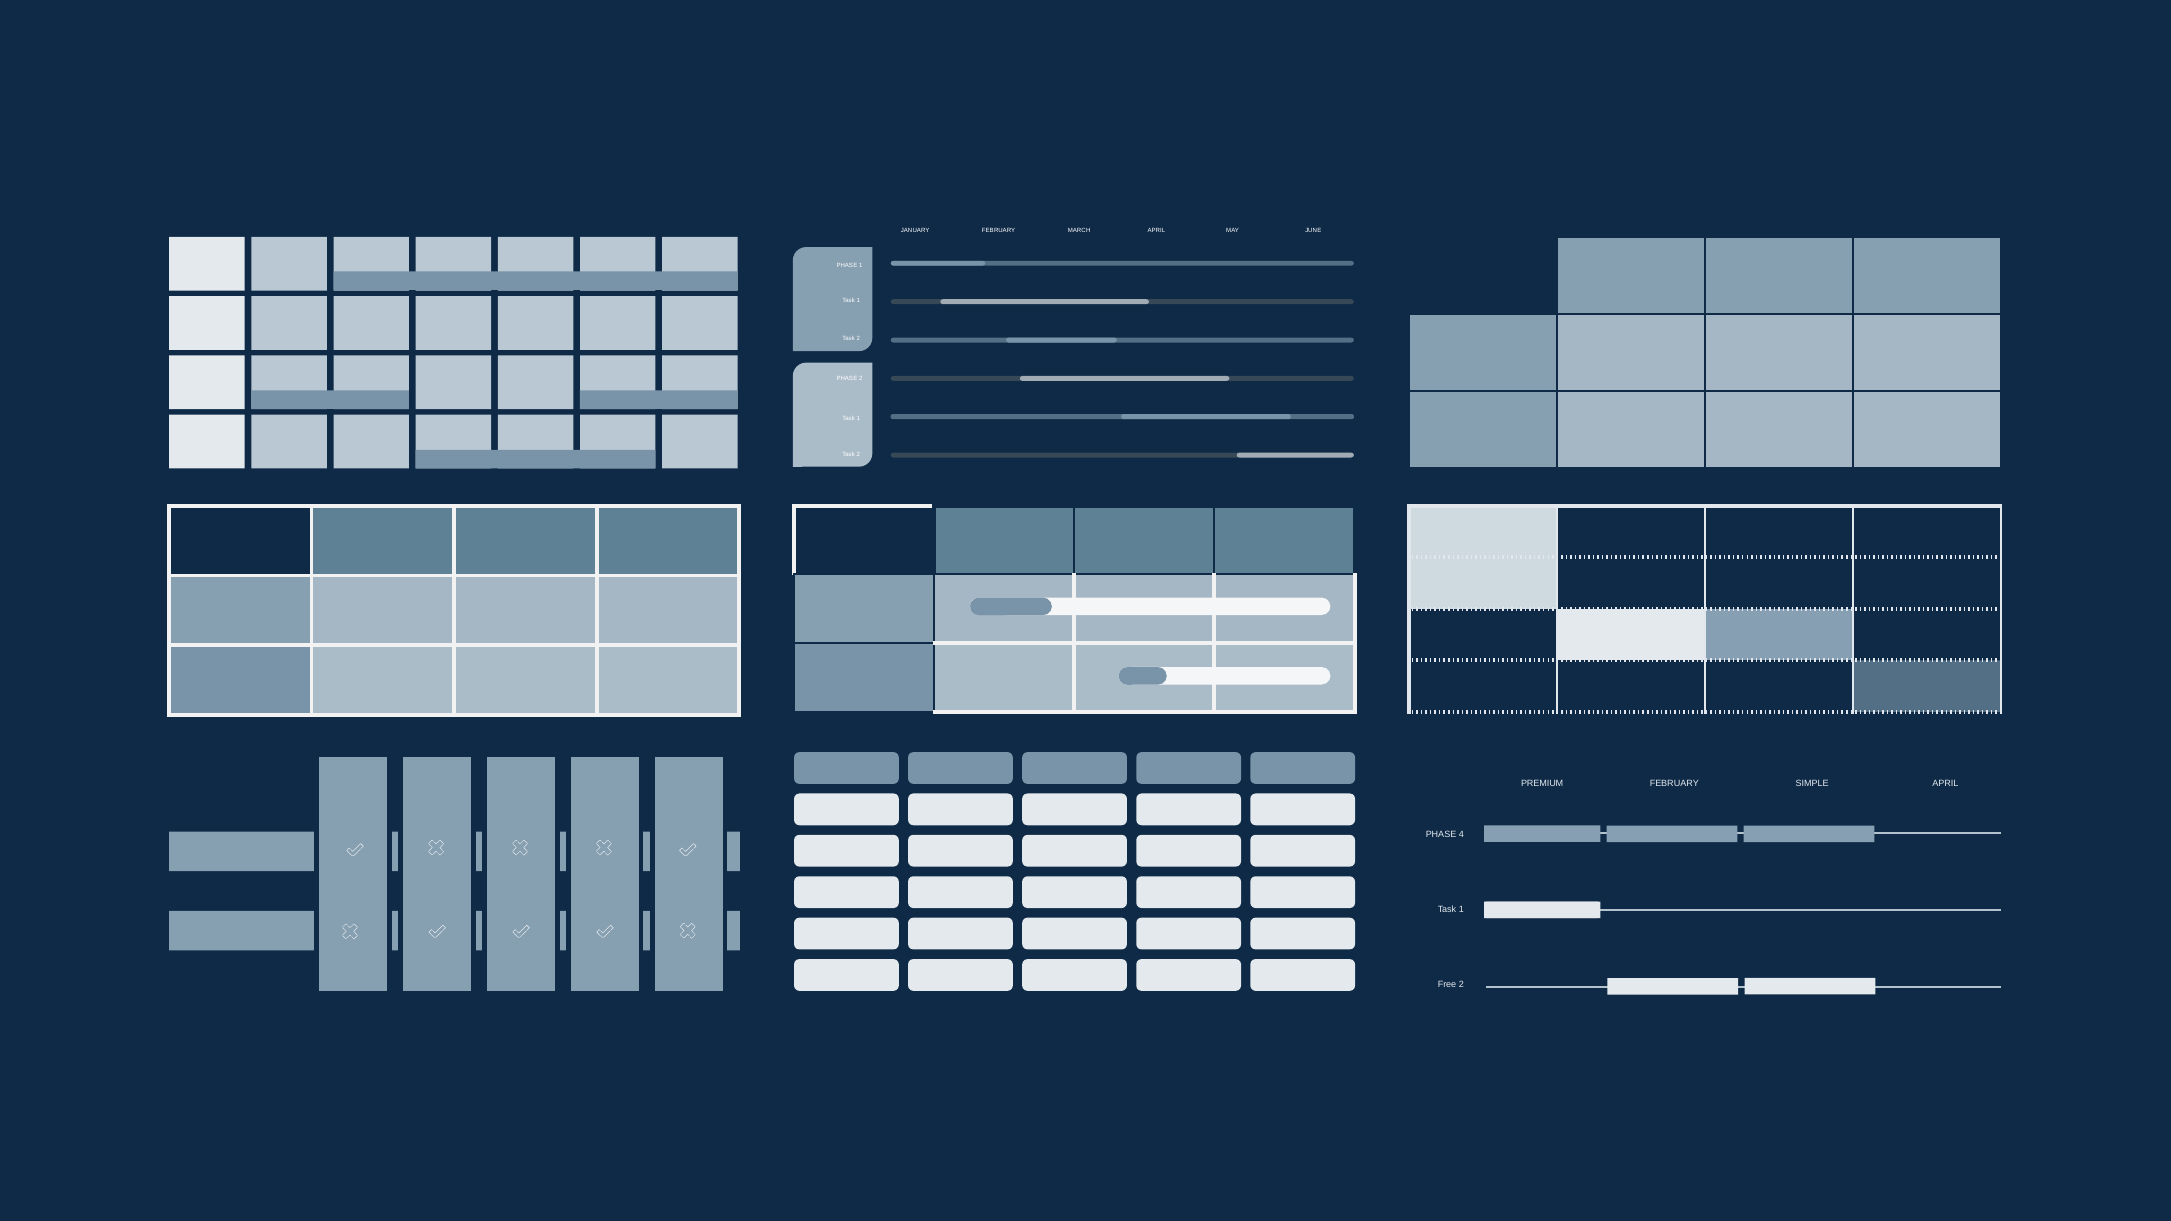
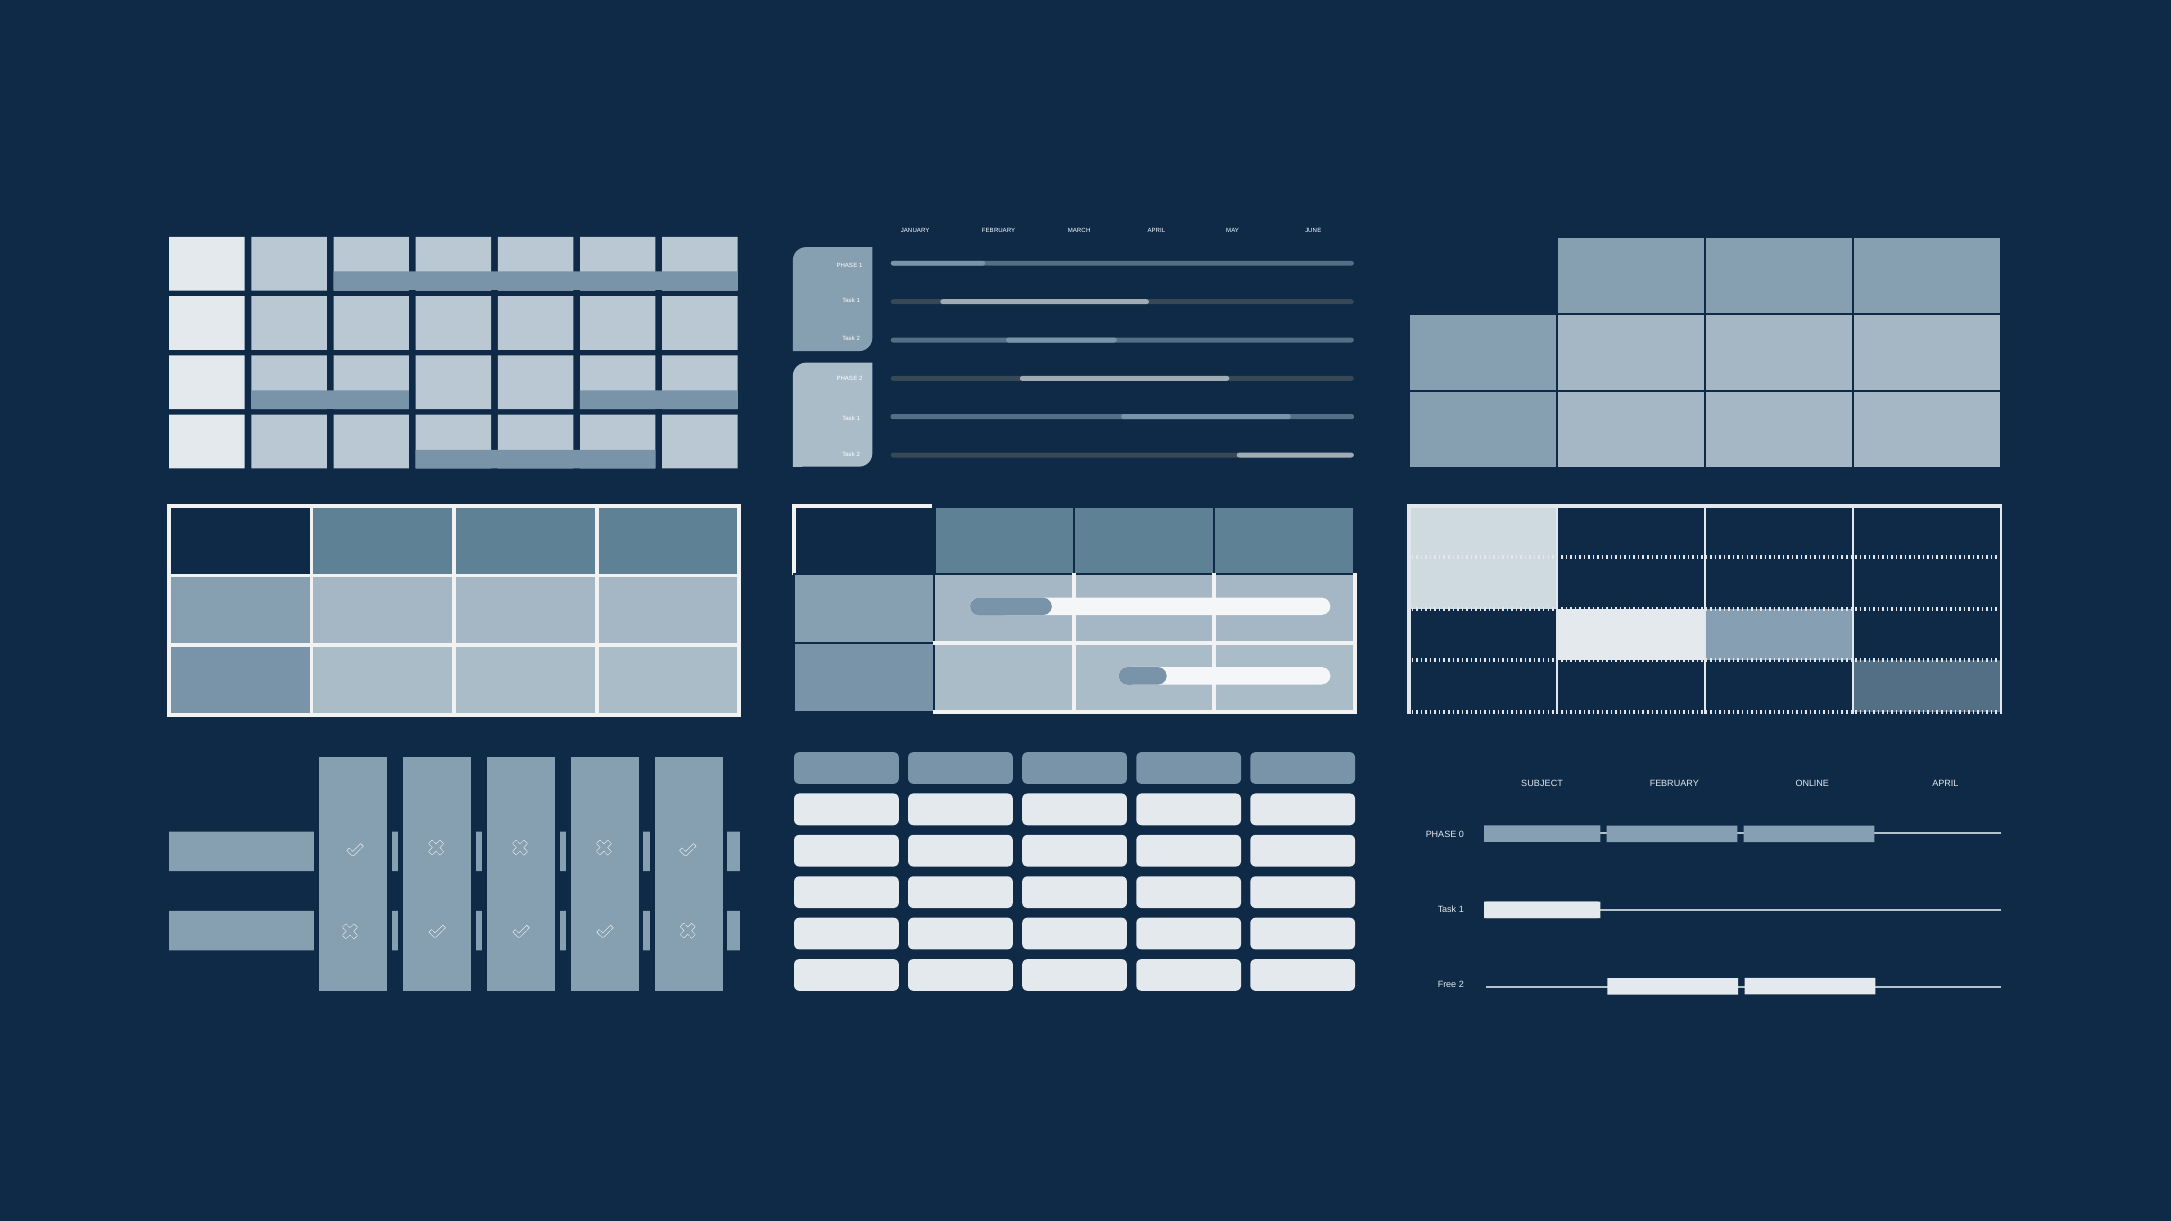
PREMIUM: PREMIUM -> SUBJECT
SIMPLE: SIMPLE -> ONLINE
4: 4 -> 0
